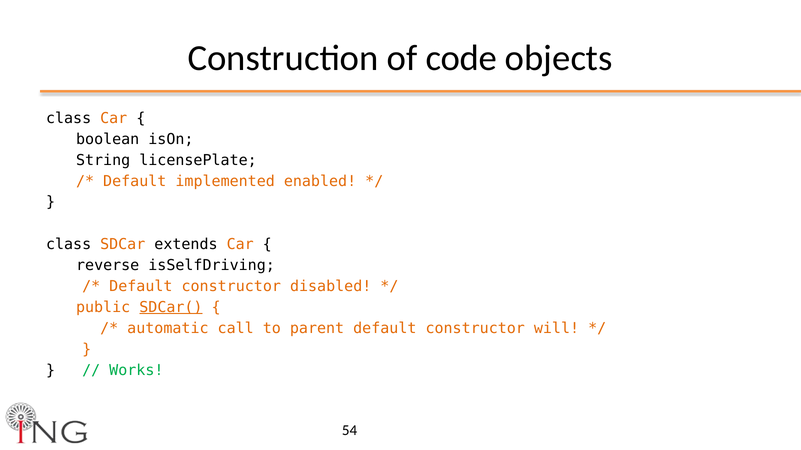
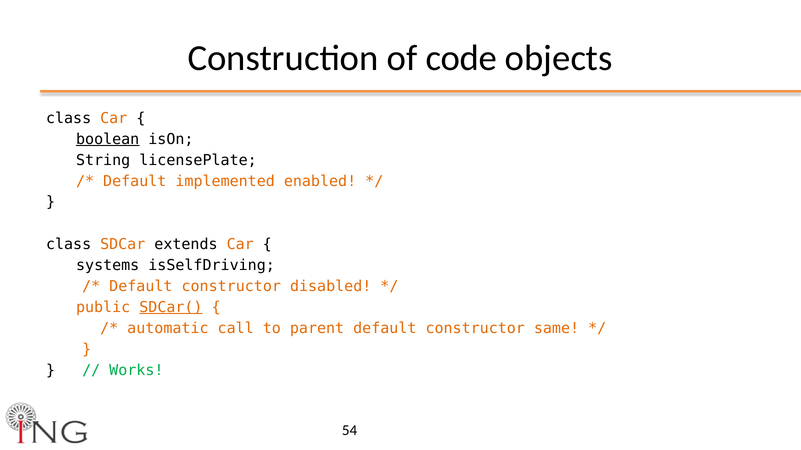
boolean underline: none -> present
reverse: reverse -> systems
will: will -> same
